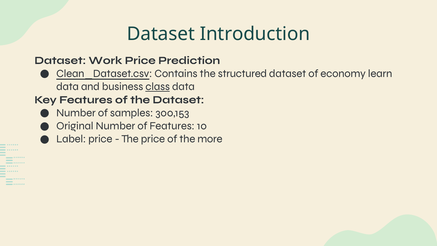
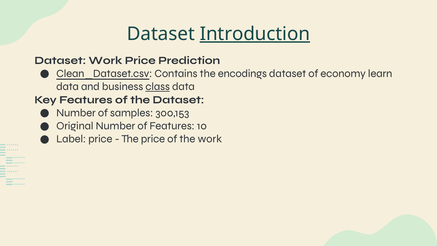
Introduction underline: none -> present
structured: structured -> encodings
the more: more -> work
